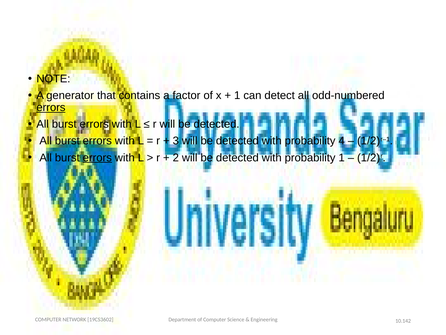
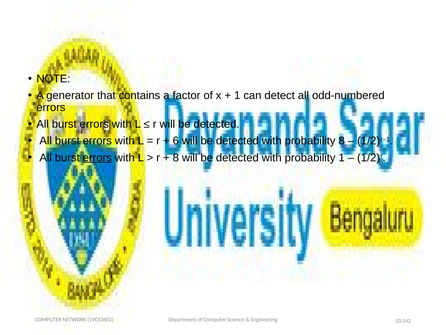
errors at (51, 107) underline: present -> none
3: 3 -> 6
probability 4: 4 -> 8
2 at (176, 157): 2 -> 8
